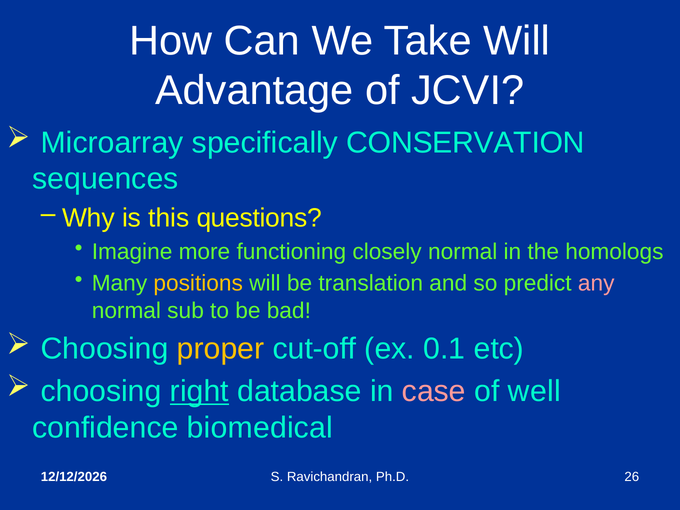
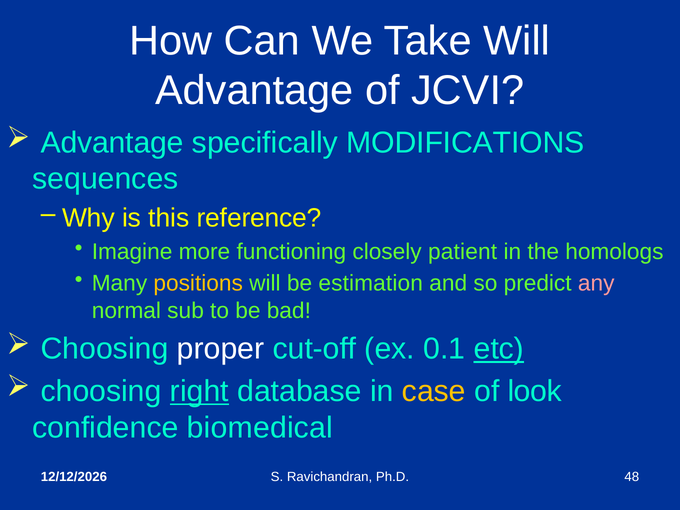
Microarray at (112, 143): Microarray -> Advantage
CONSERVATION: CONSERVATION -> MODIFICATIONS
questions: questions -> reference
closely normal: normal -> patient
translation: translation -> estimation
proper colour: yellow -> white
etc underline: none -> present
case colour: pink -> yellow
well: well -> look
26: 26 -> 48
